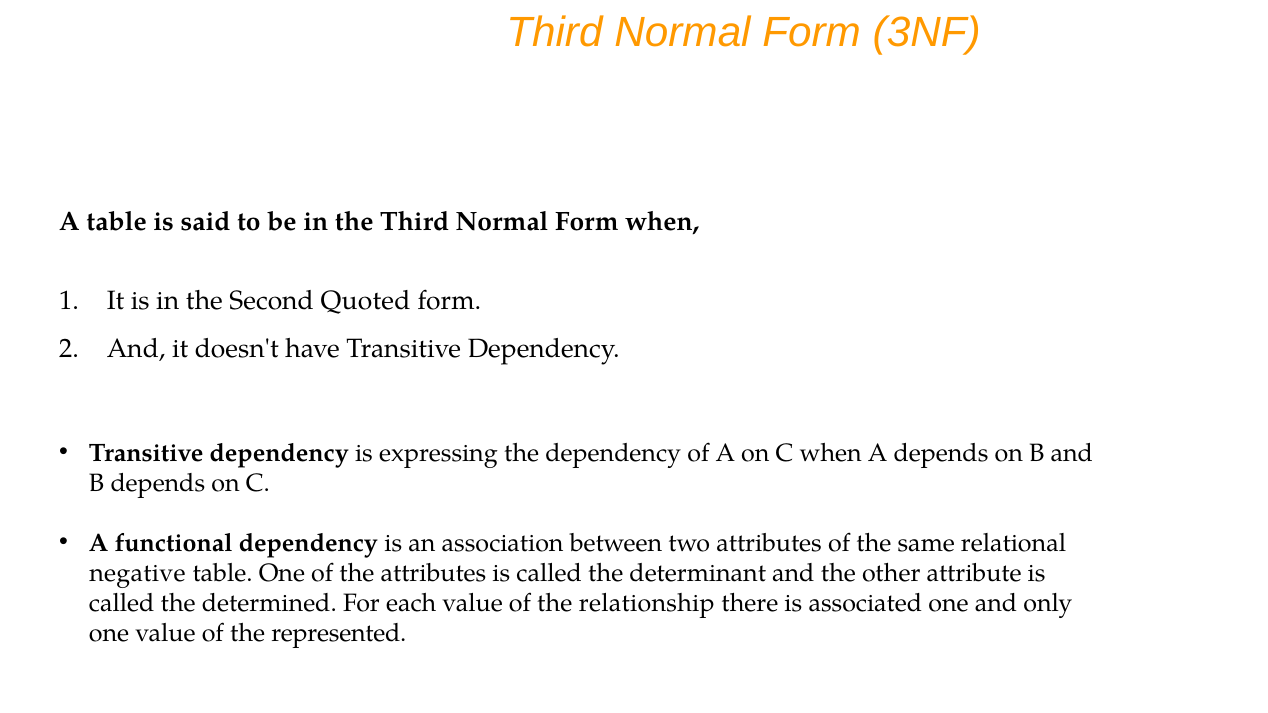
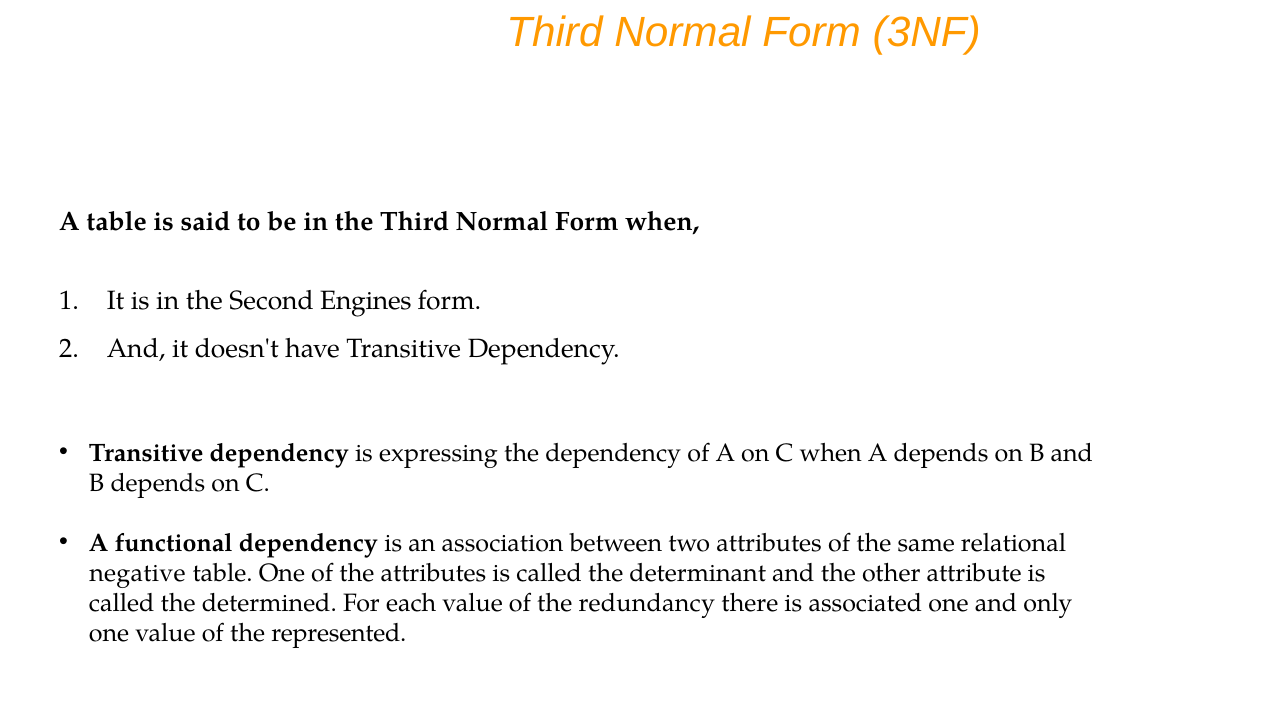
Quoted: Quoted -> Engines
relationship: relationship -> redundancy
